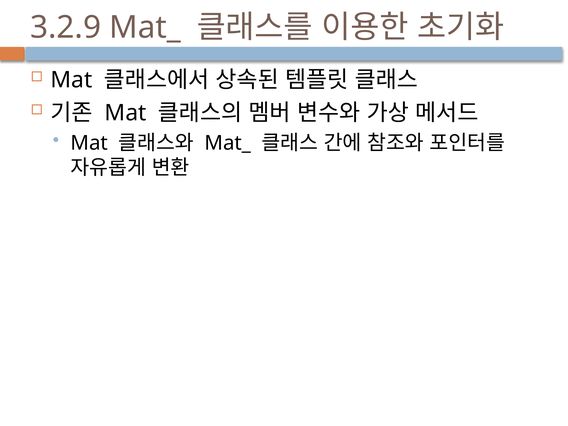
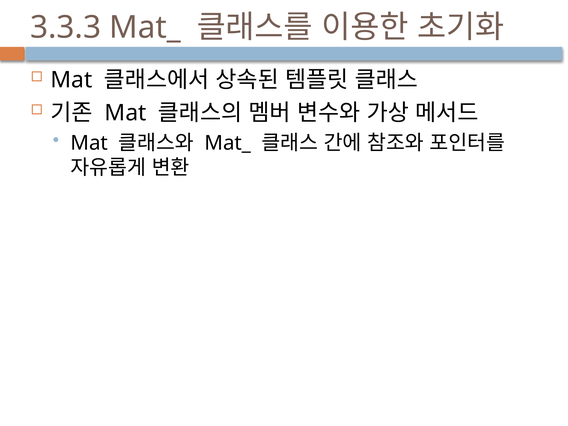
3.2.9: 3.2.9 -> 3.3.3
